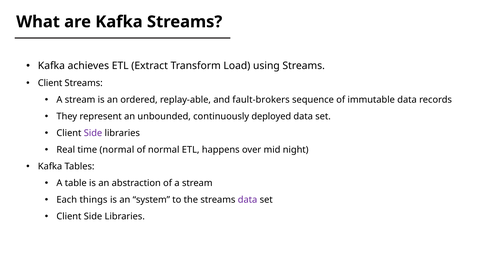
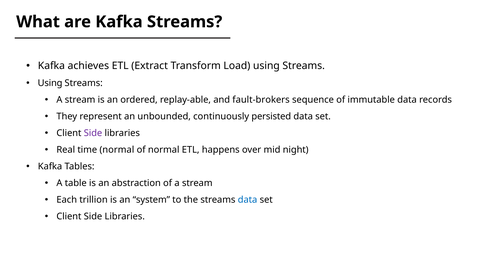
Client at (50, 83): Client -> Using
deployed: deployed -> persisted
things: things -> trillion
data at (248, 200) colour: purple -> blue
